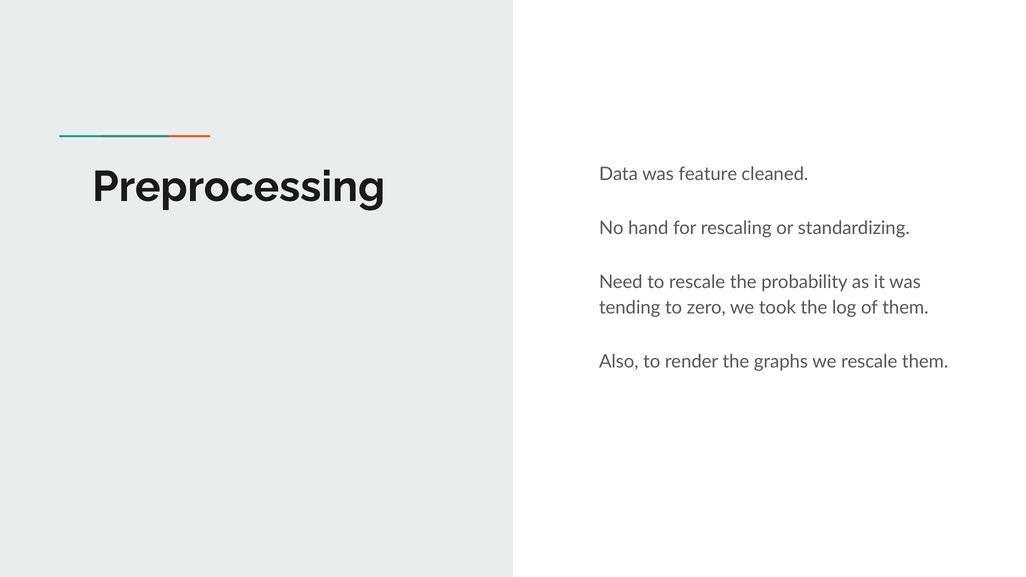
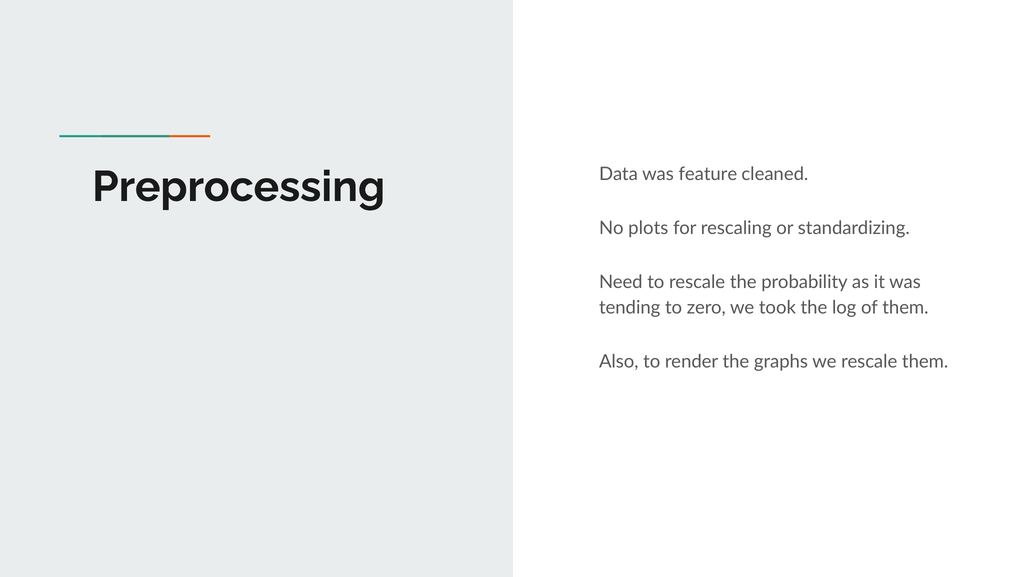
hand: hand -> plots
